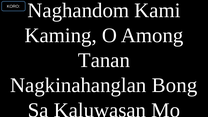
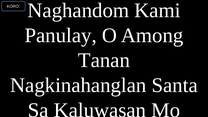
Kaming: Kaming -> Panulay
Bong: Bong -> Santa
